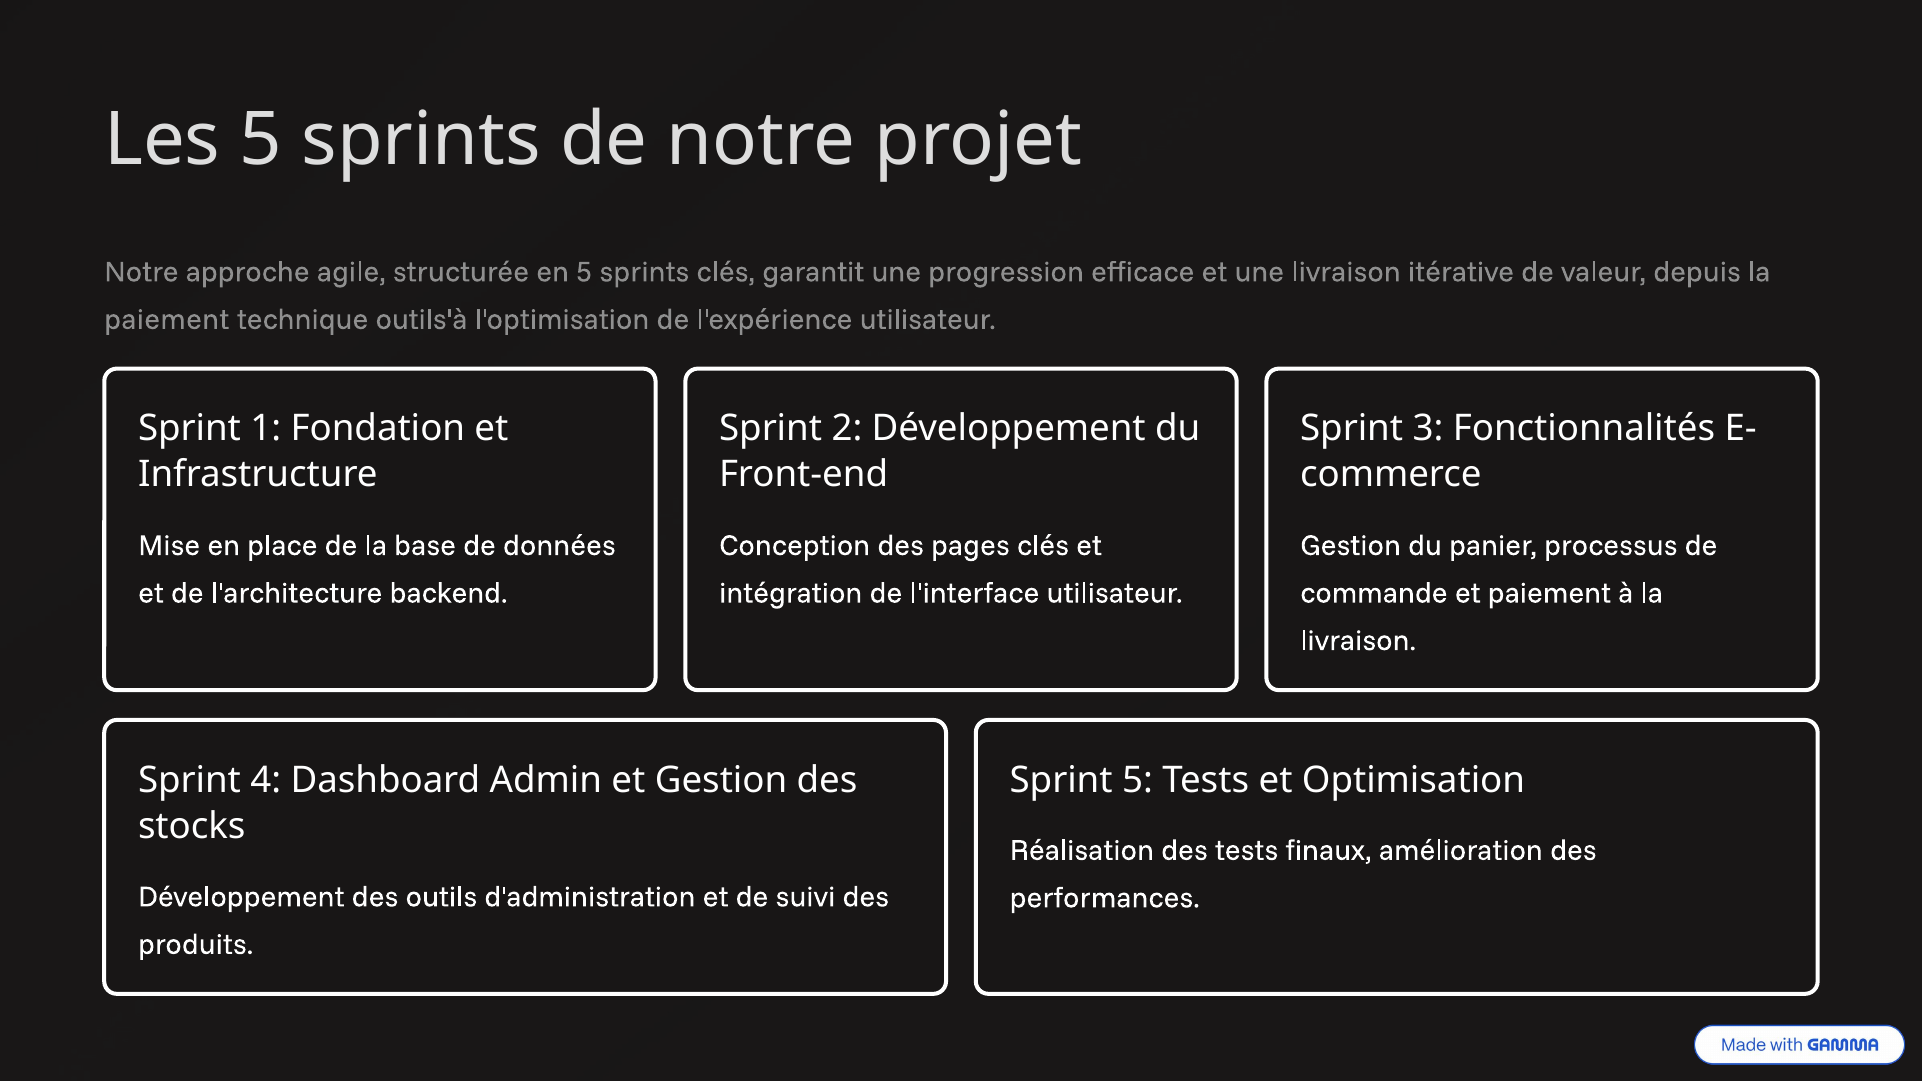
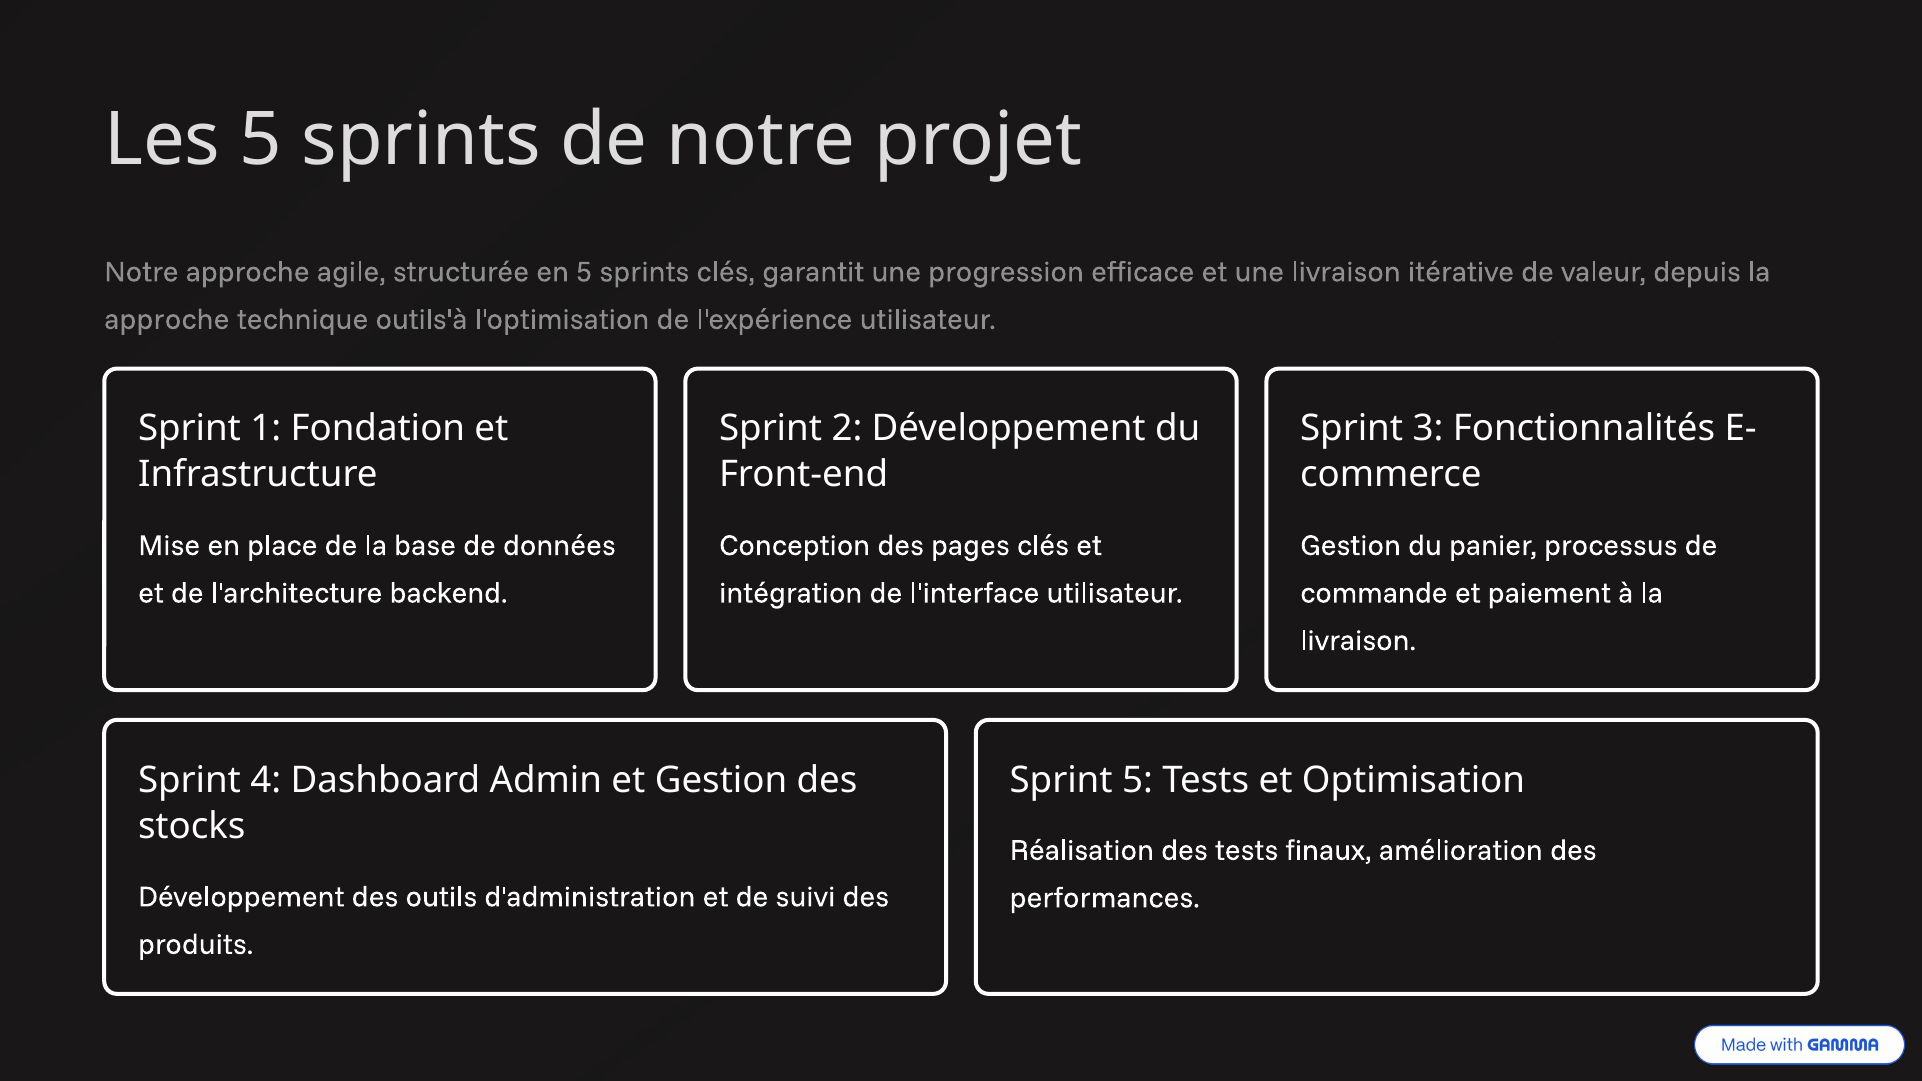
paiement at (167, 319): paiement -> approche
